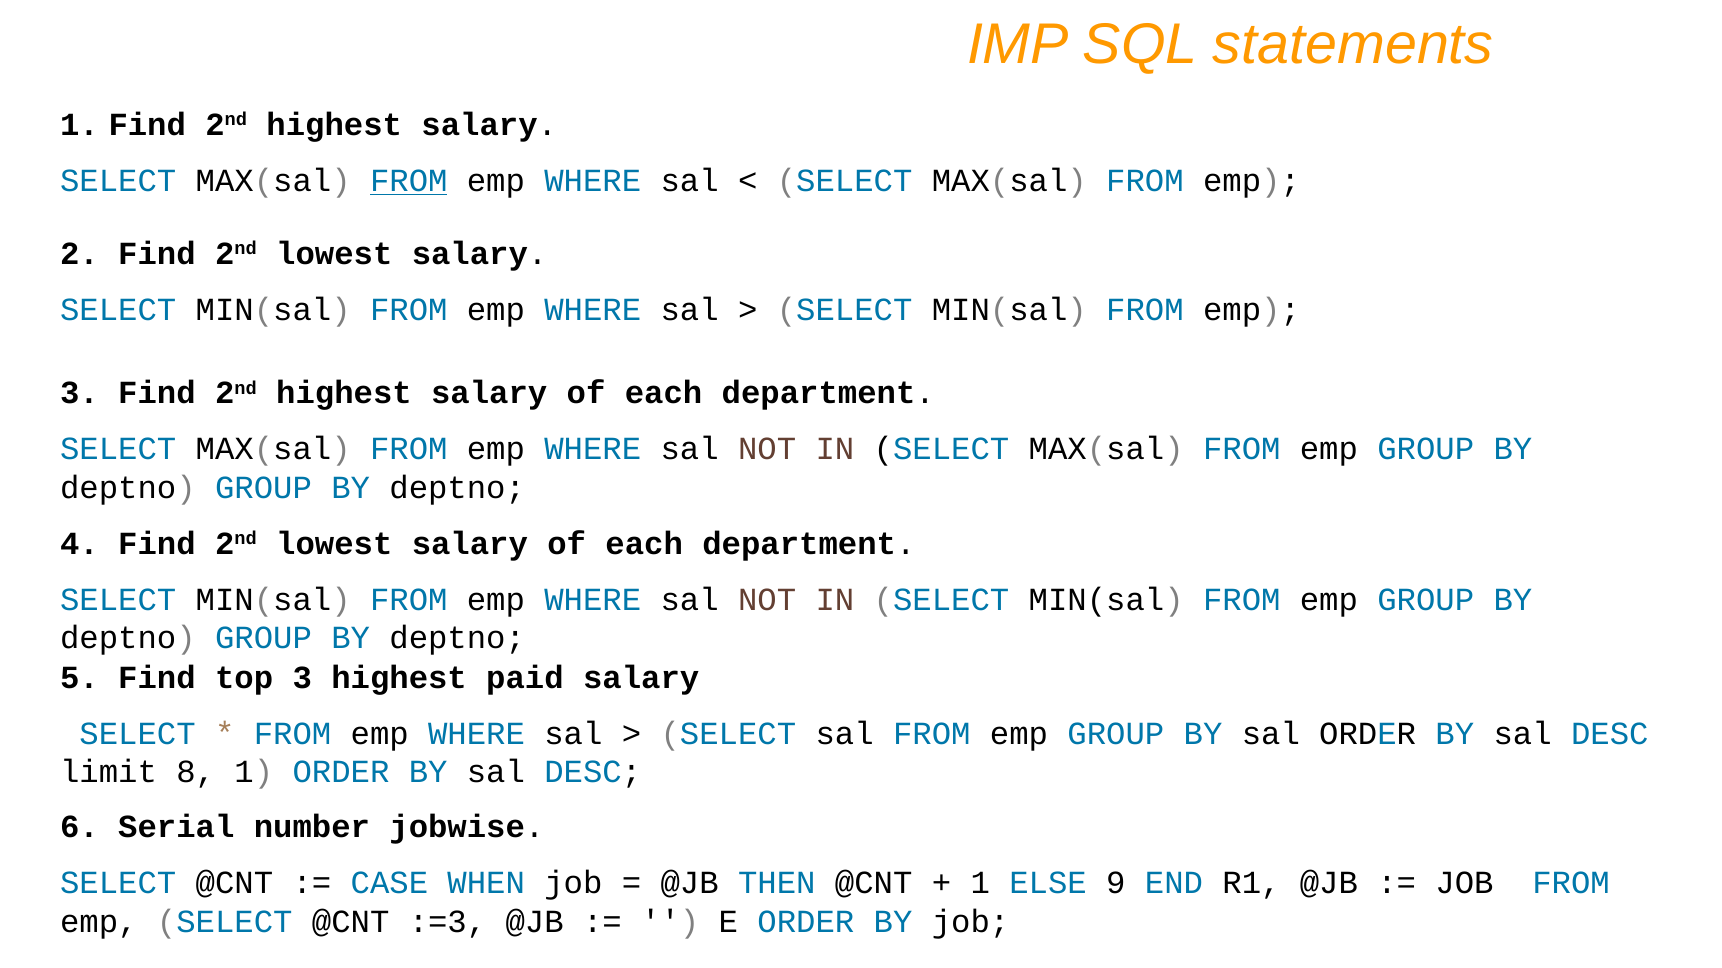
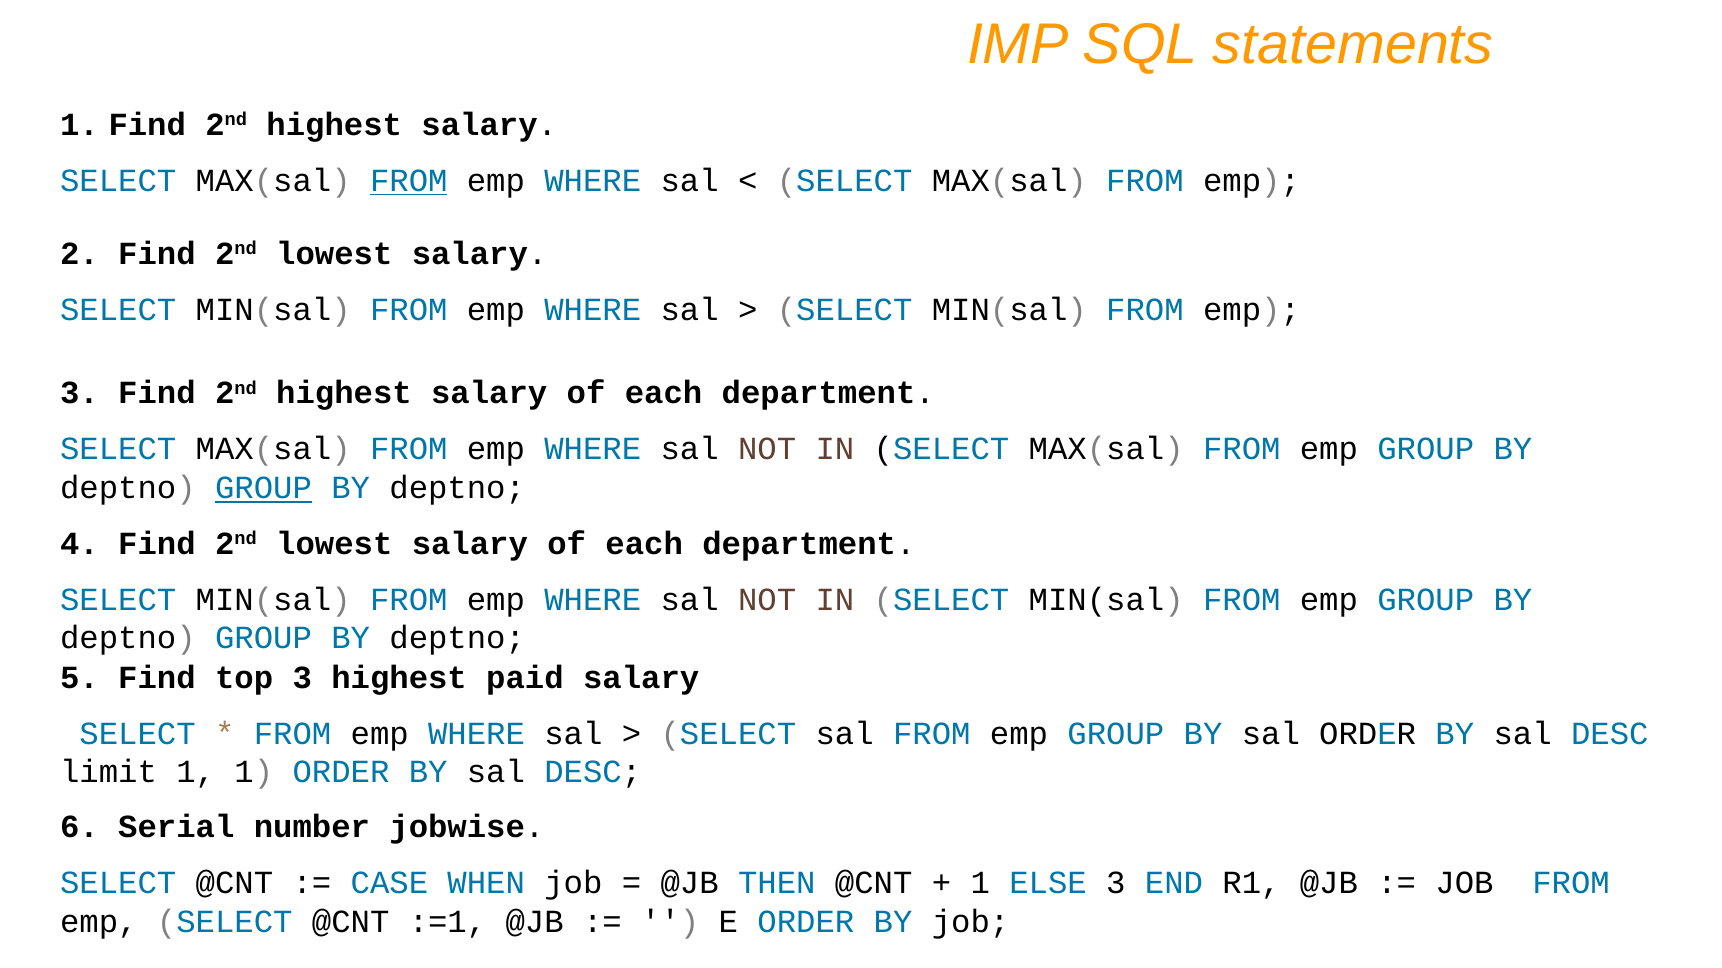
GROUP at (263, 488) underline: none -> present
limit 8: 8 -> 1
ELSE 9: 9 -> 3
:=3: :=3 -> :=1
